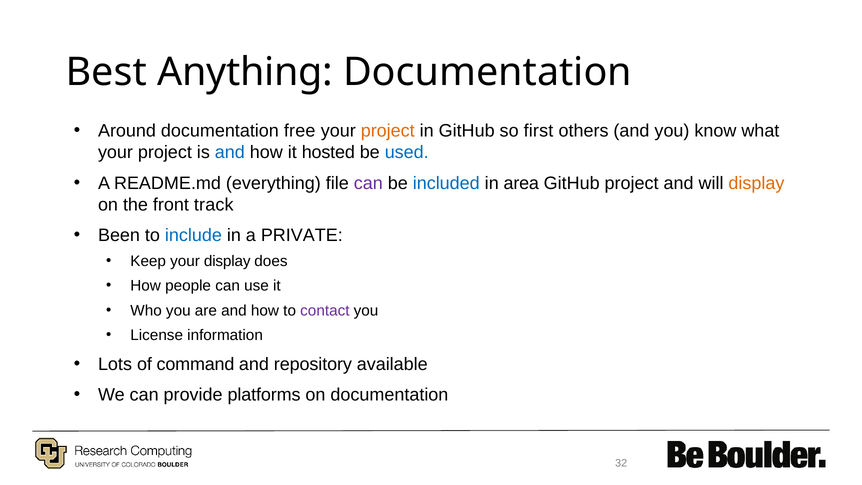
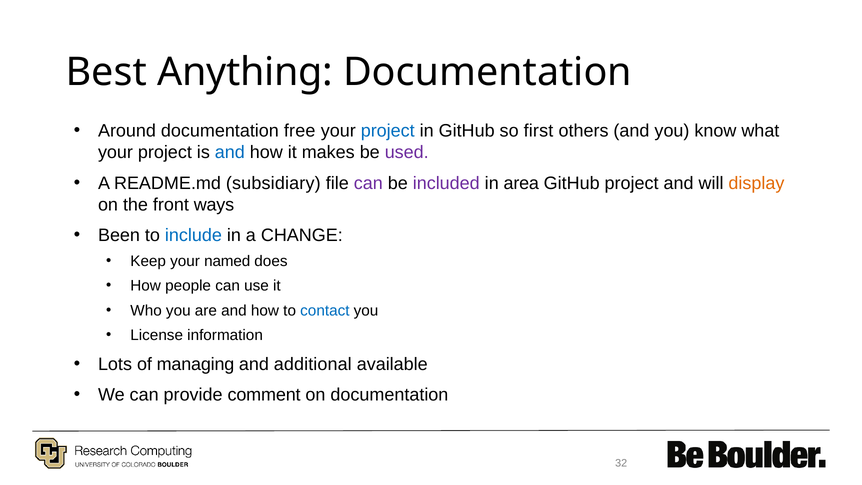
project at (388, 131) colour: orange -> blue
hosted: hosted -> makes
used colour: blue -> purple
everything: everything -> subsidiary
included colour: blue -> purple
track: track -> ways
PRIVATE: PRIVATE -> CHANGE
your display: display -> named
contact colour: purple -> blue
command: command -> managing
repository: repository -> additional
platforms: platforms -> comment
